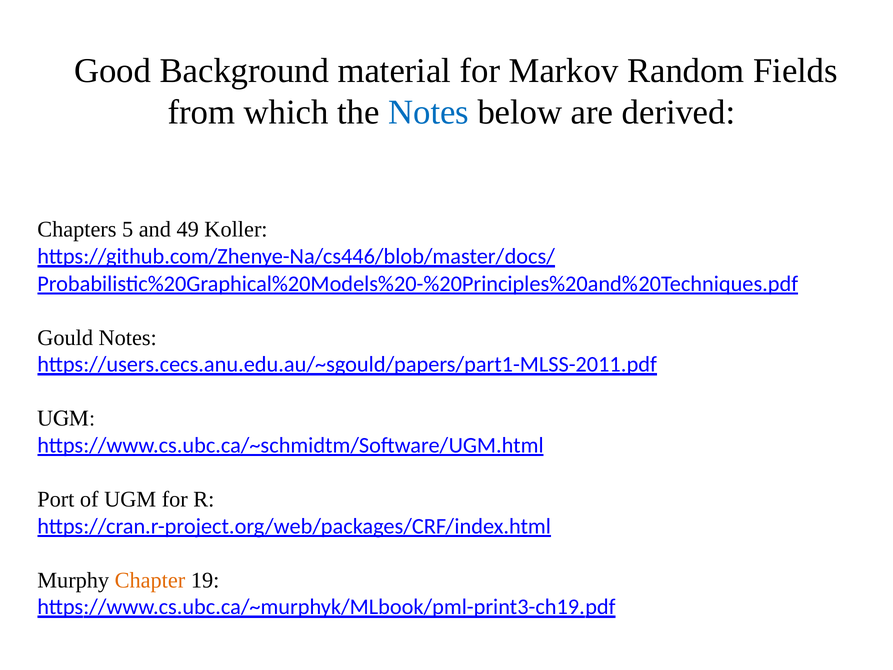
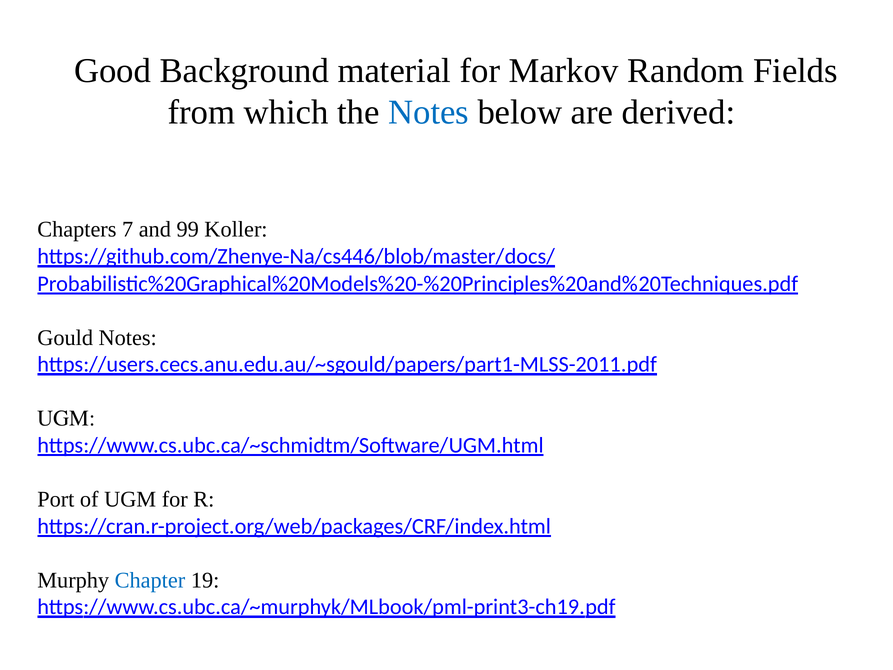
5: 5 -> 7
49: 49 -> 99
Chapter colour: orange -> blue
